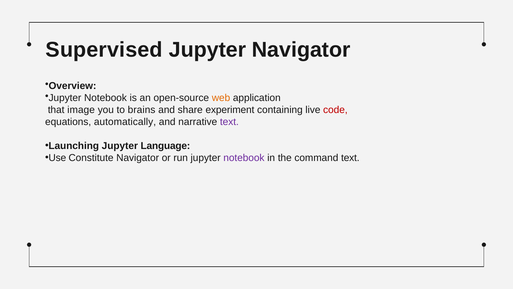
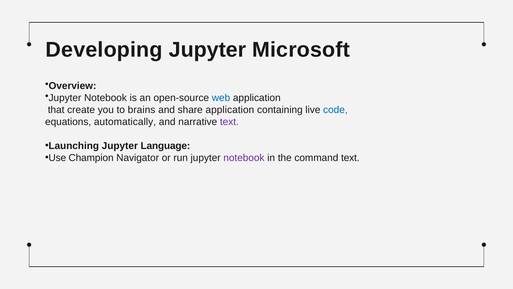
Supervised: Supervised -> Developing
Jupyter Navigator: Navigator -> Microsoft
web colour: orange -> blue
image: image -> create
share experiment: experiment -> application
code colour: red -> blue
Constitute: Constitute -> Champion
